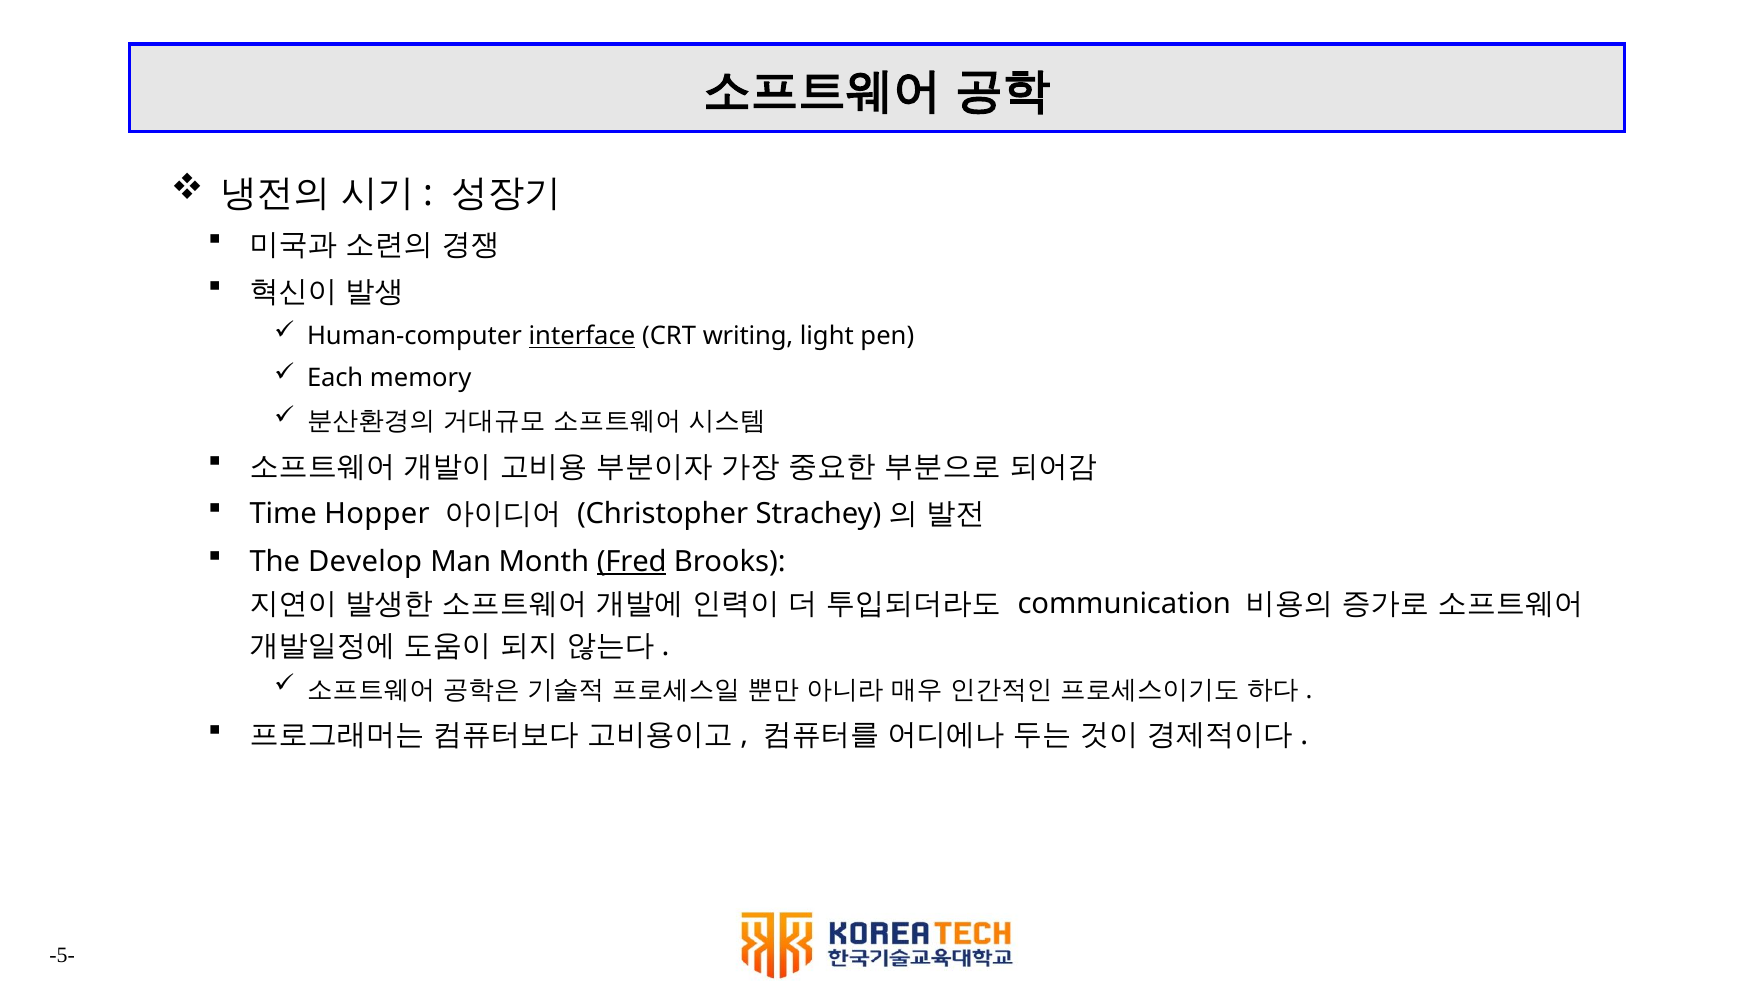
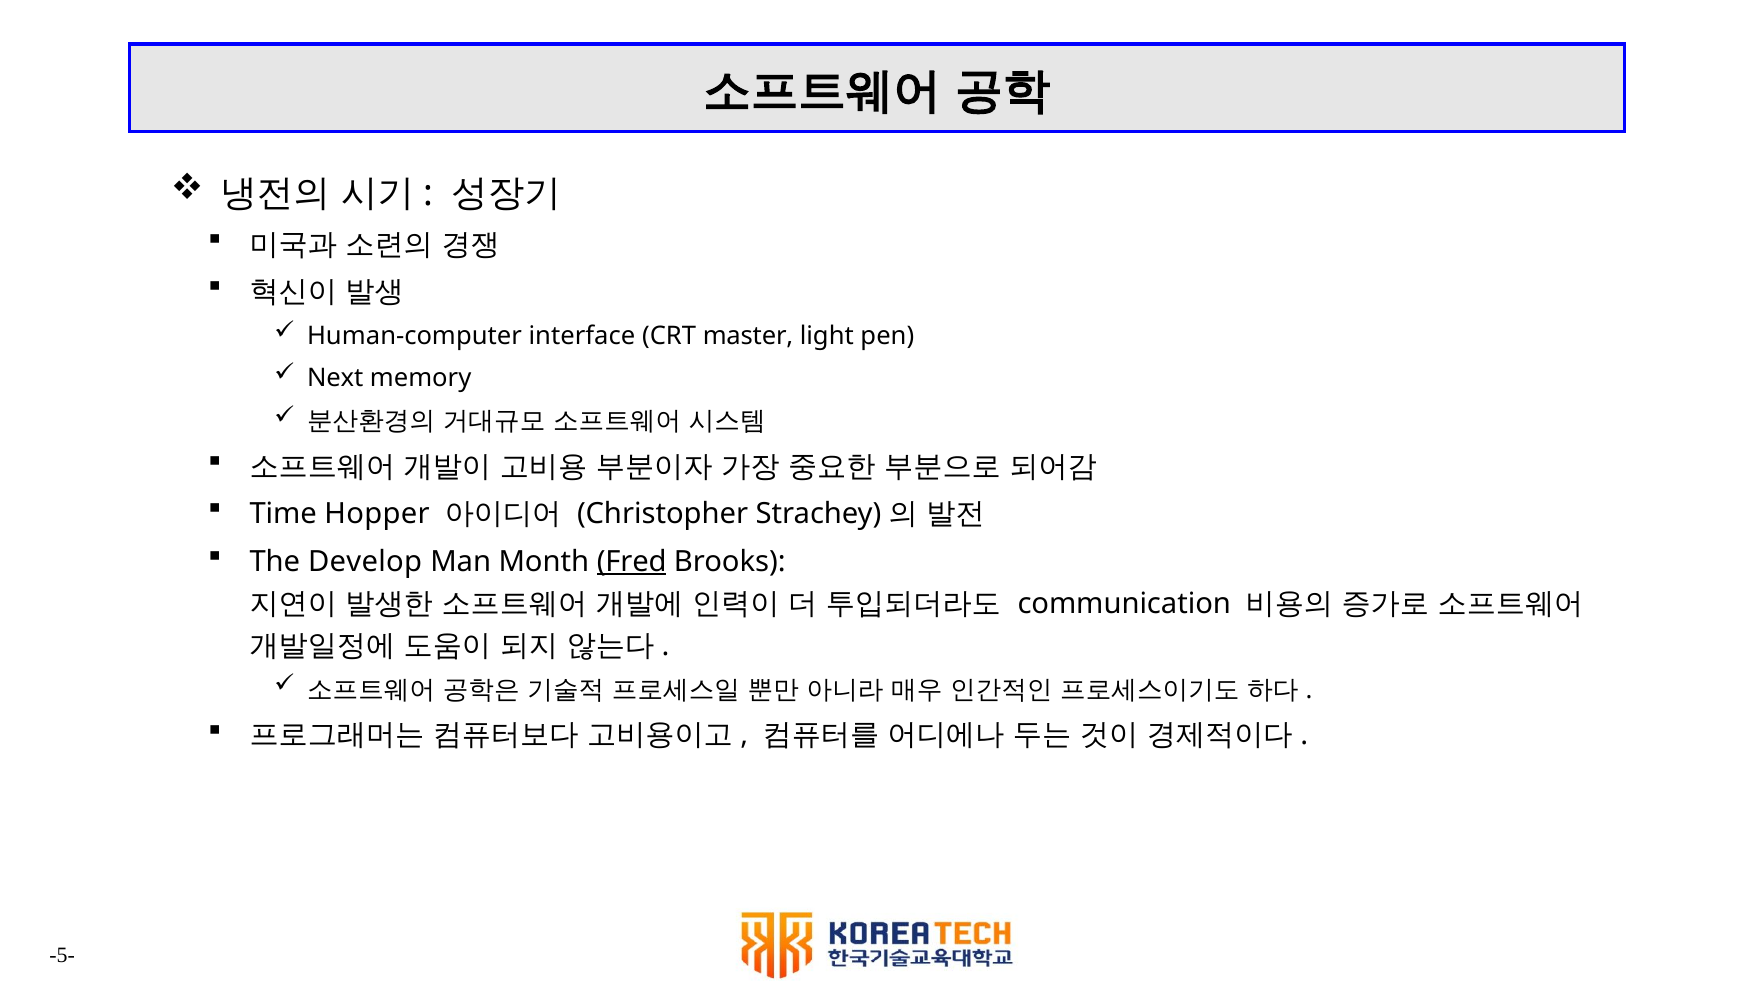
interface underline: present -> none
writing: writing -> master
Each: Each -> Next
